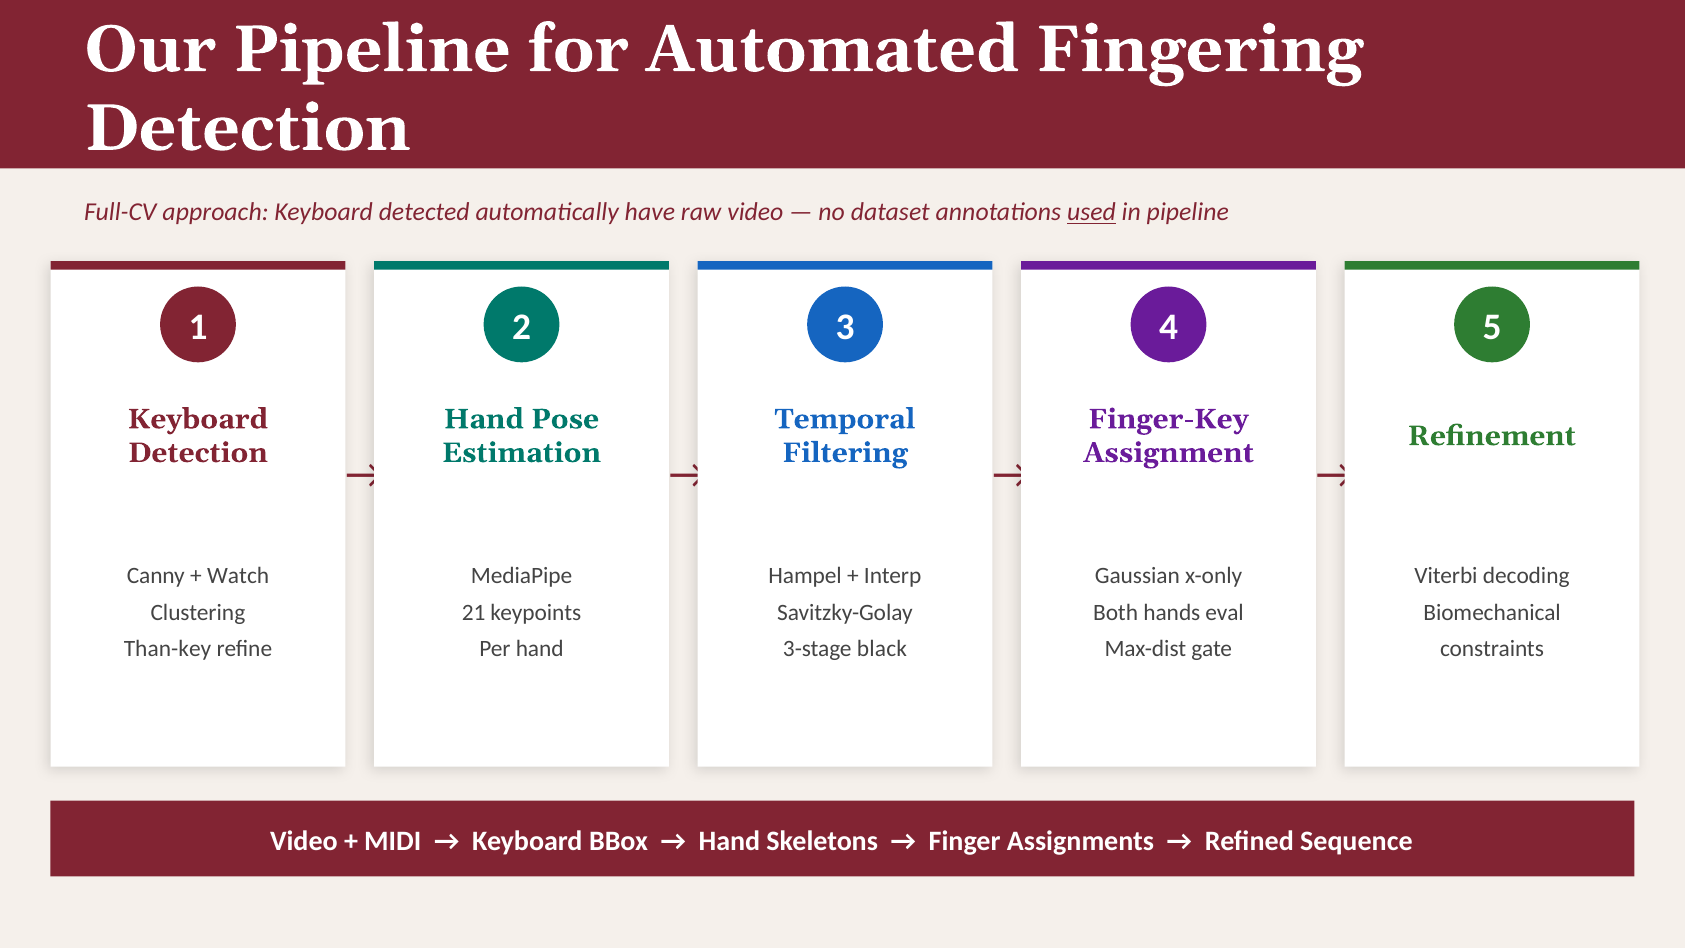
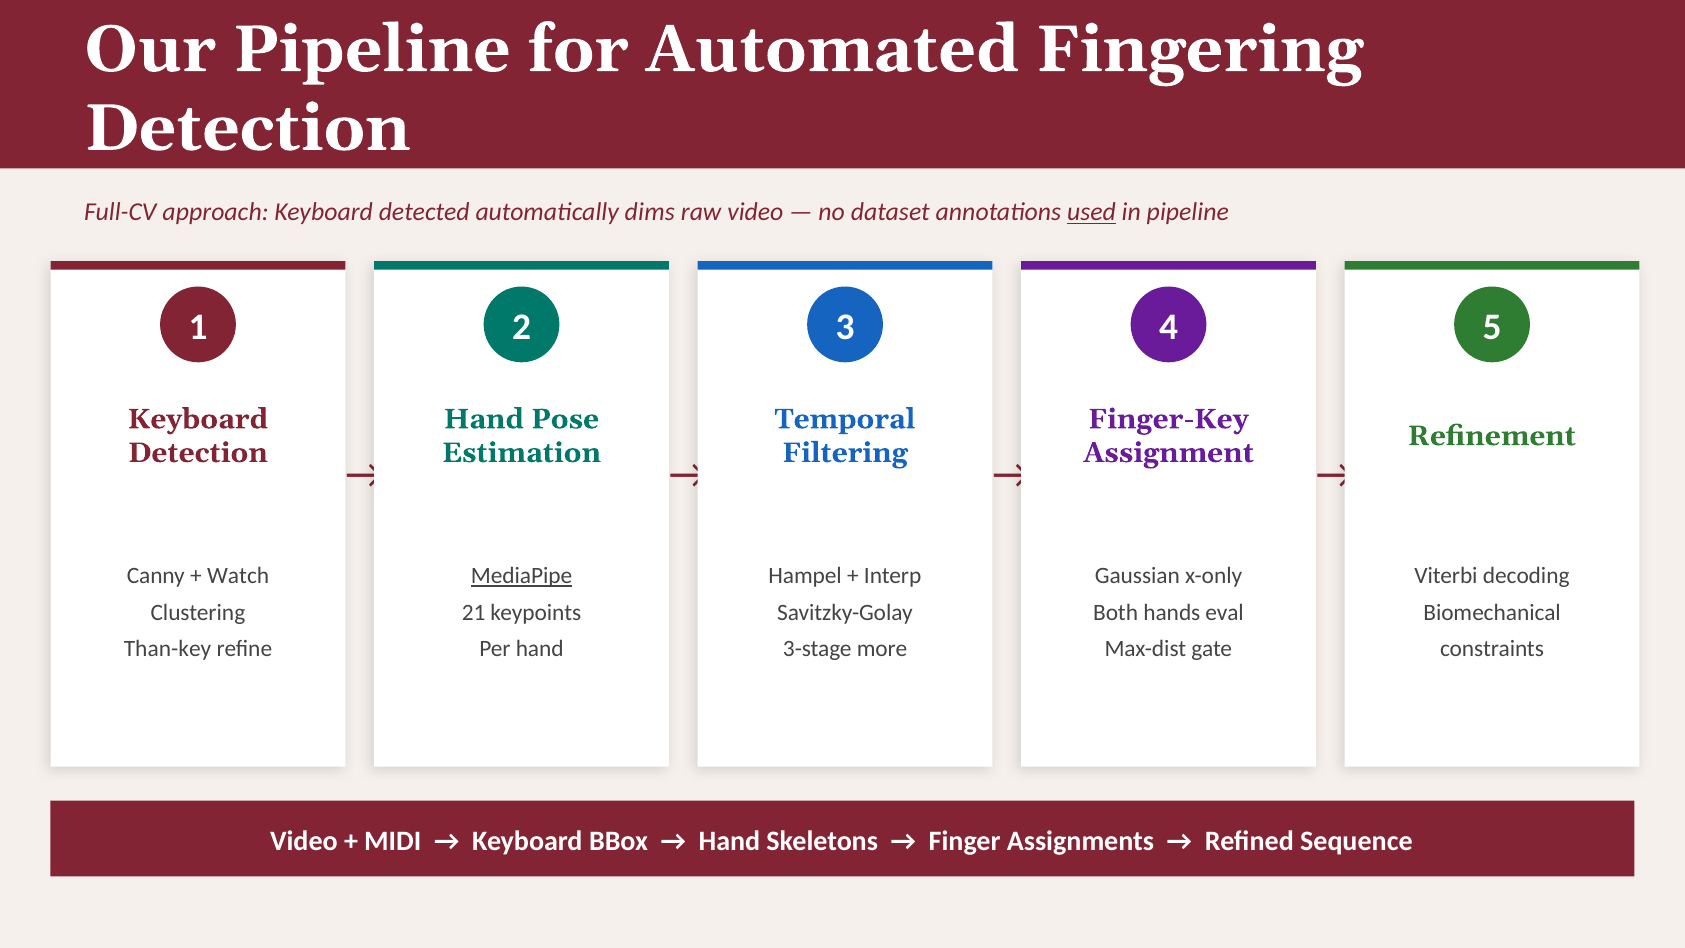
have: have -> dims
MediaPipe underline: none -> present
black: black -> more
